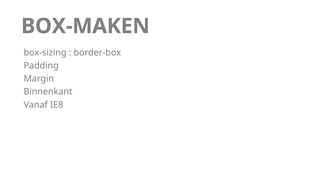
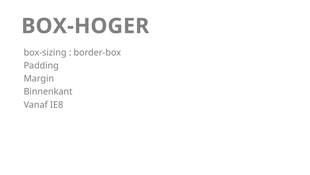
BOX-MAKEN: BOX-MAKEN -> BOX-HOGER
